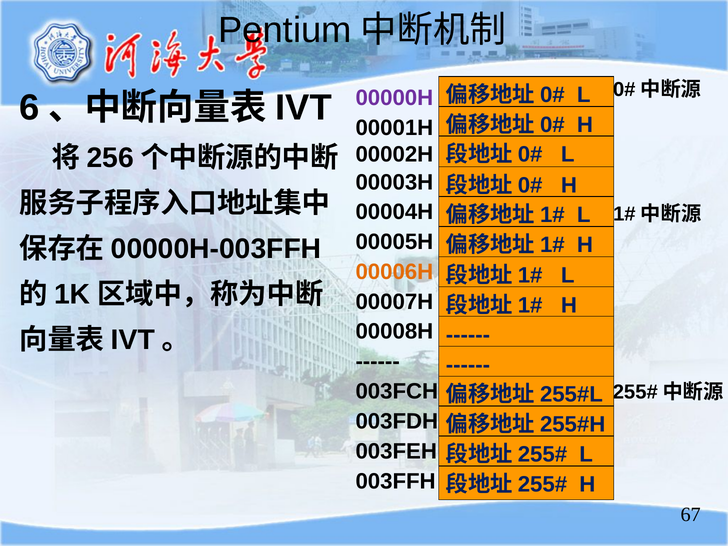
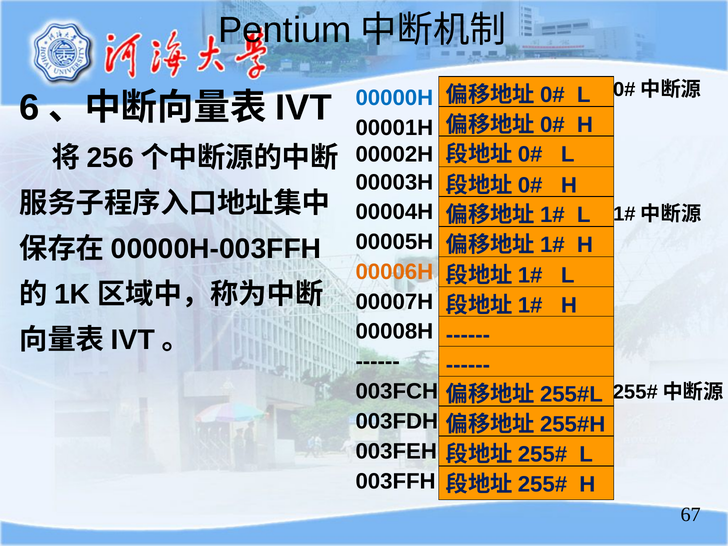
00000H colour: purple -> blue
